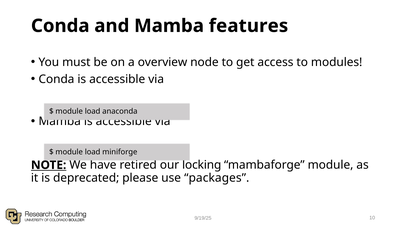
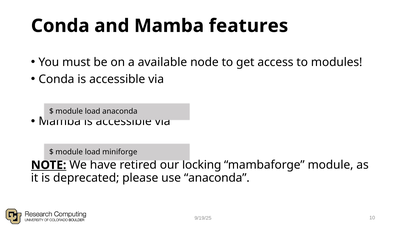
overview: overview -> available
use packages: packages -> anaconda
